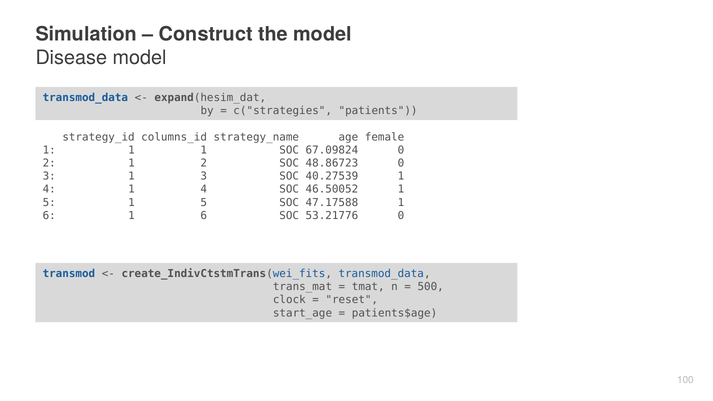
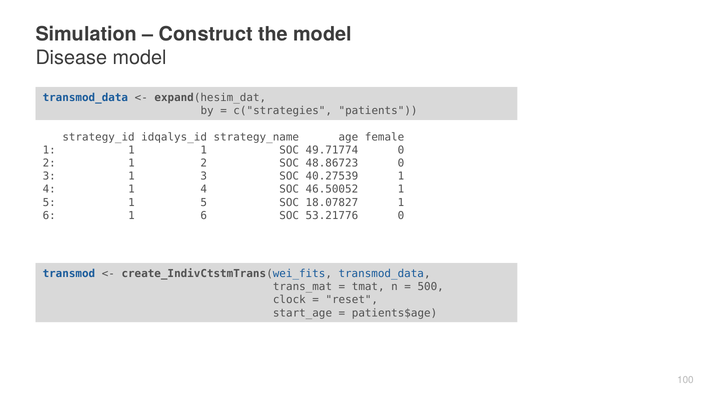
columns_id: columns_id -> idqalys_id
67.09824: 67.09824 -> 49.71774
47.17588: 47.17588 -> 18.07827
